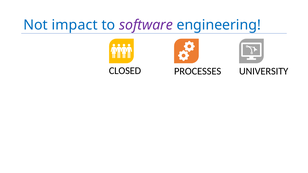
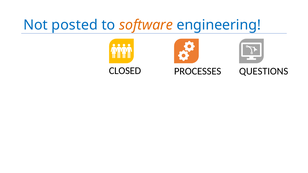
impact: impact -> posted
software colour: purple -> orange
UNIVERSITY: UNIVERSITY -> QUESTIONS
